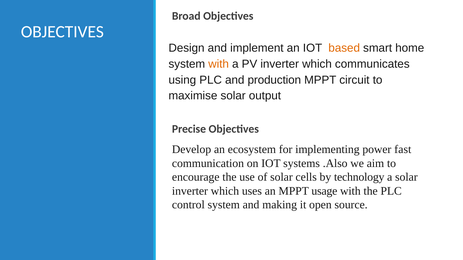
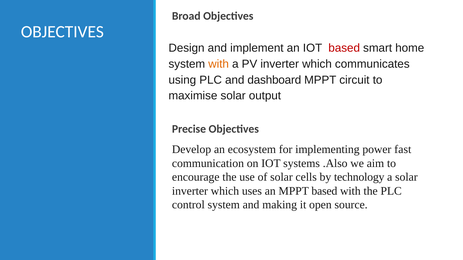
based at (344, 48) colour: orange -> red
production: production -> dashboard
MPPT usage: usage -> based
